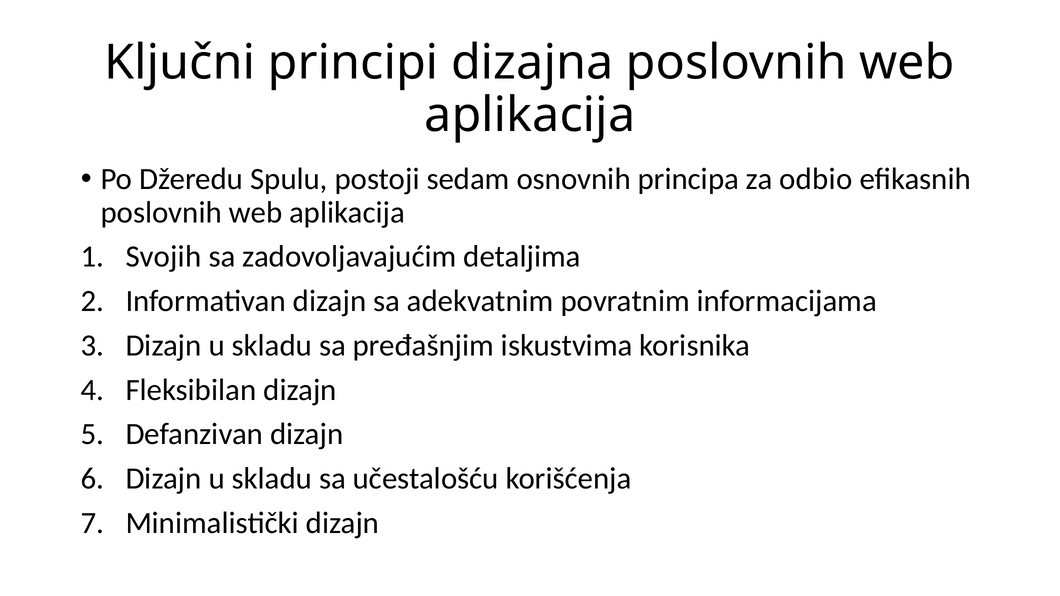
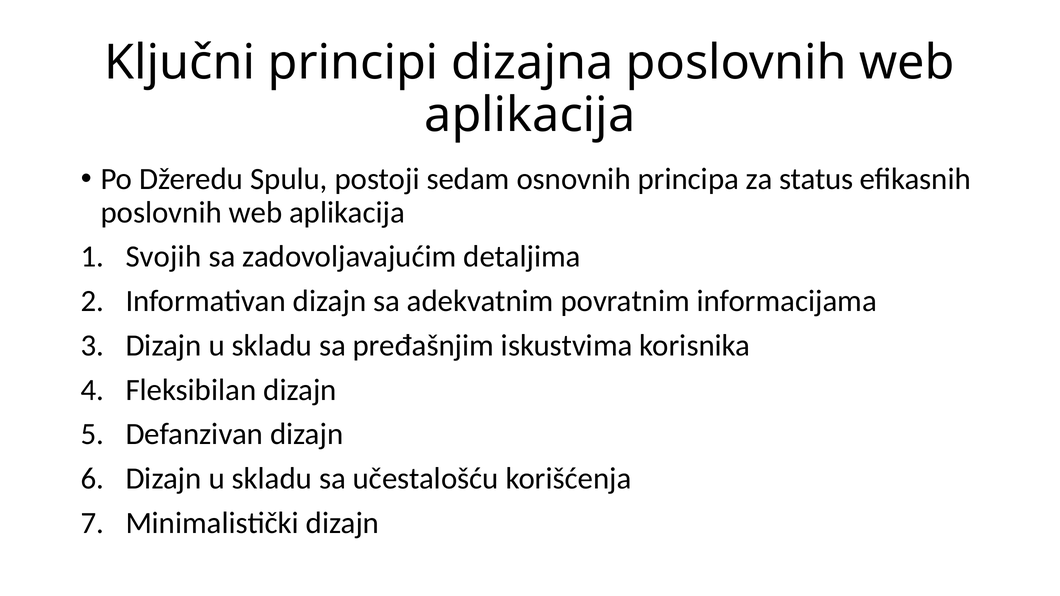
odbio: odbio -> status
